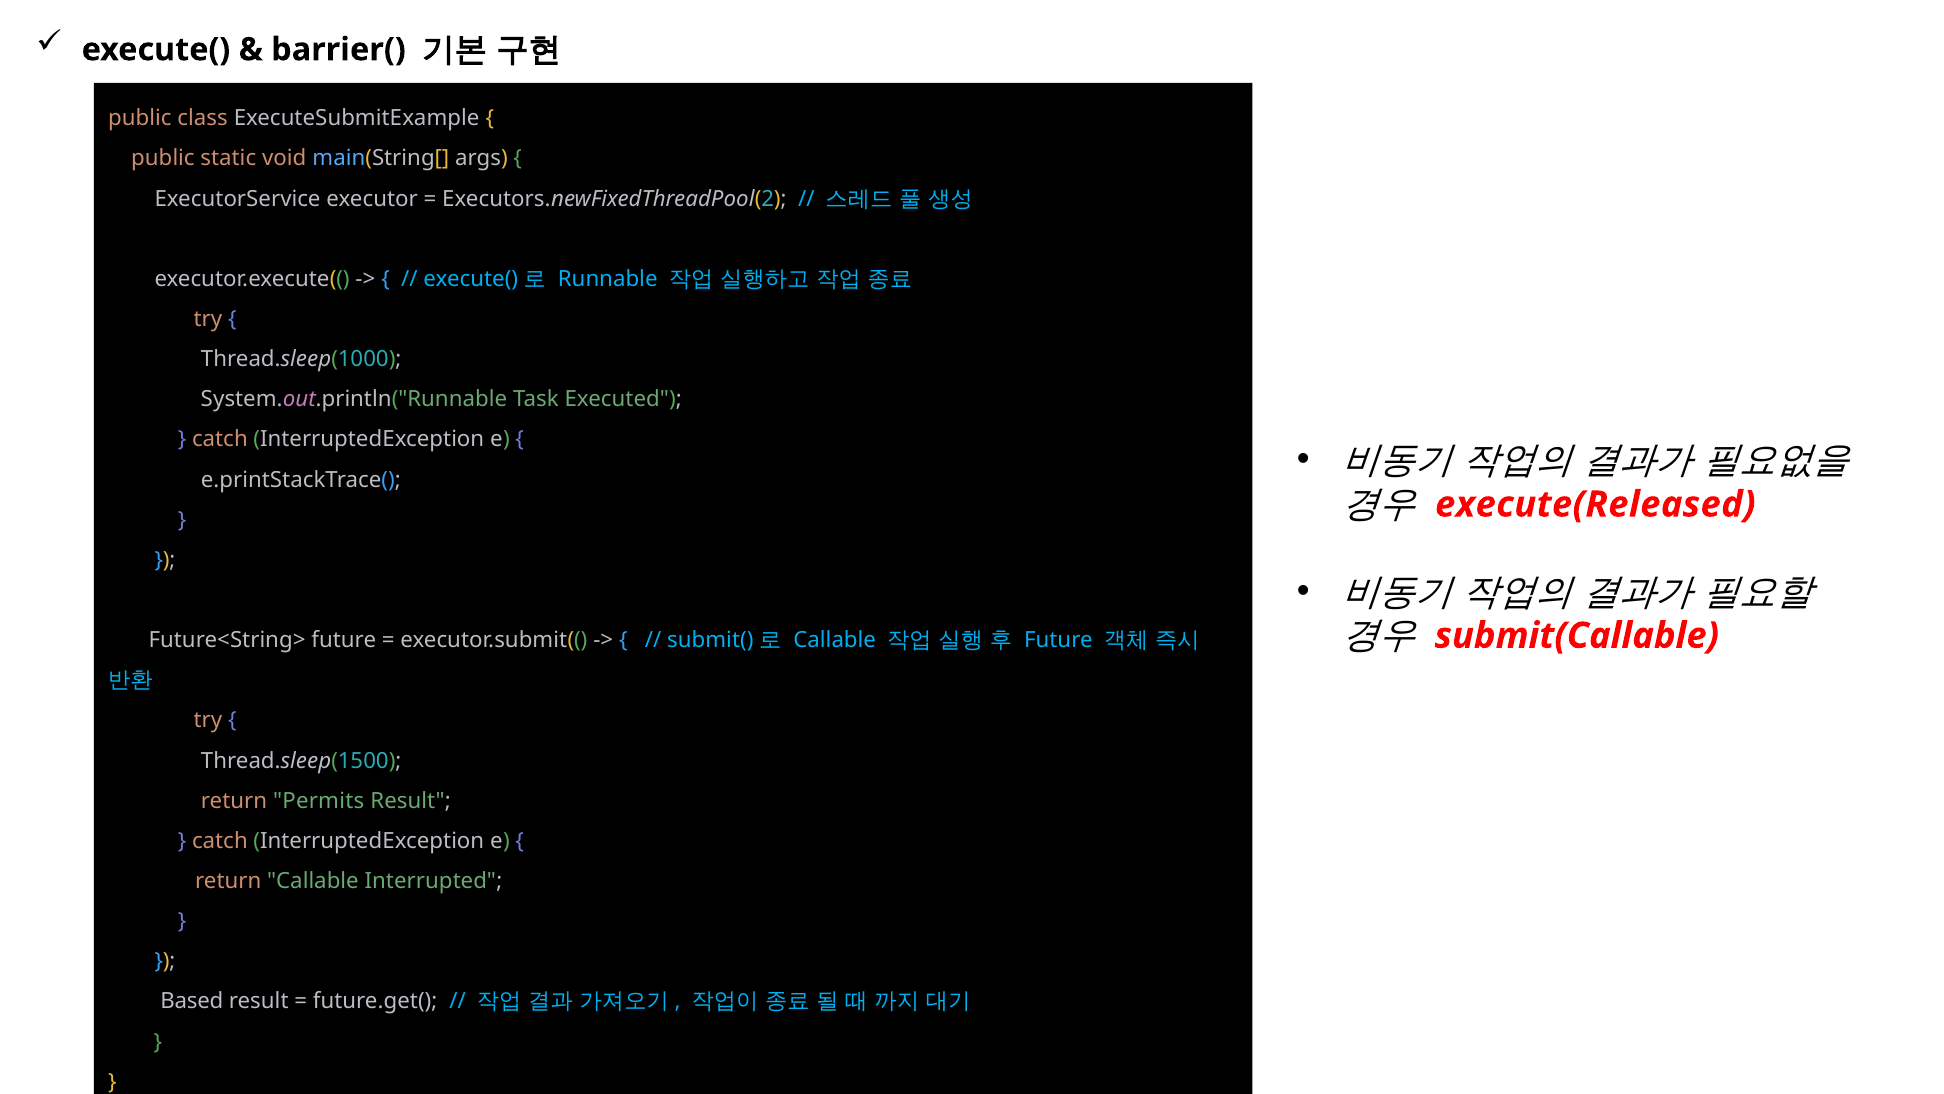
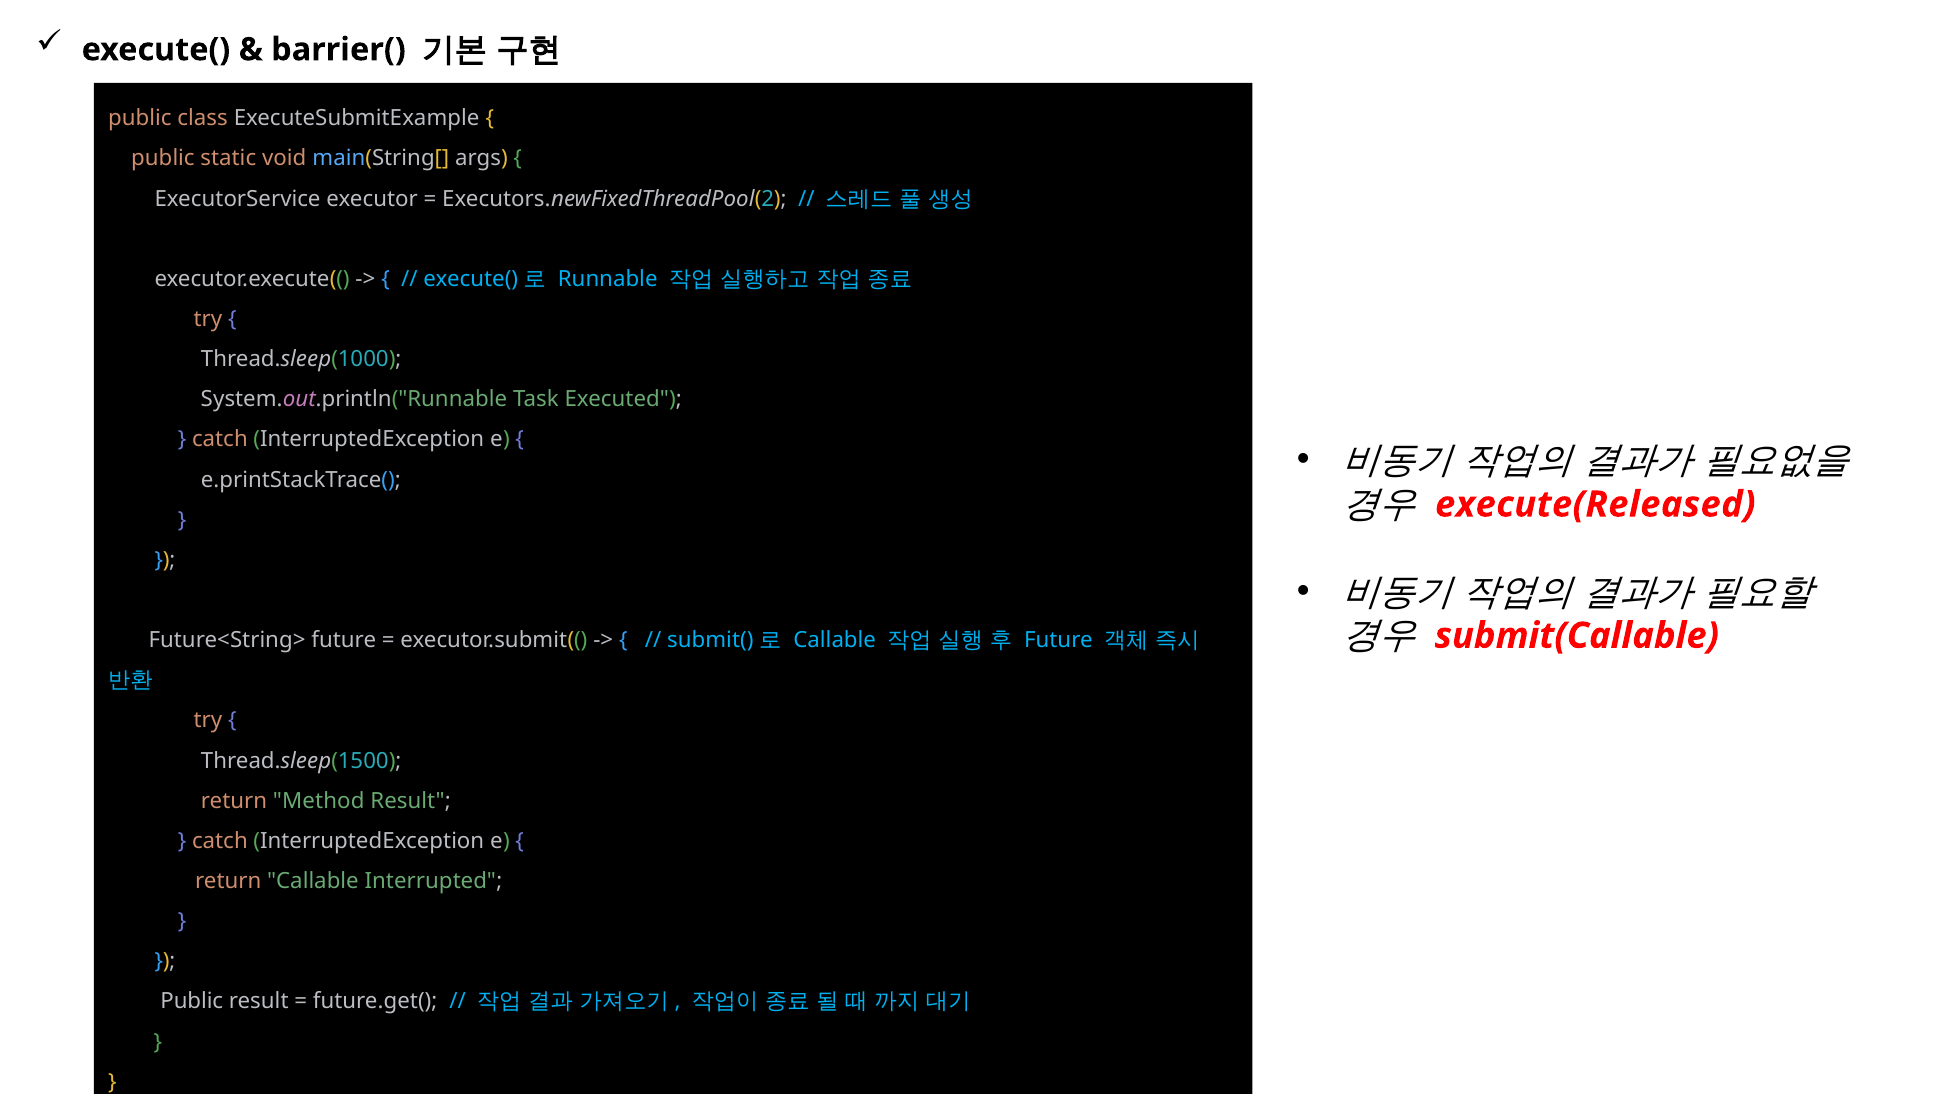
Permits: Permits -> Method
Based at (192, 1001): Based -> Public
